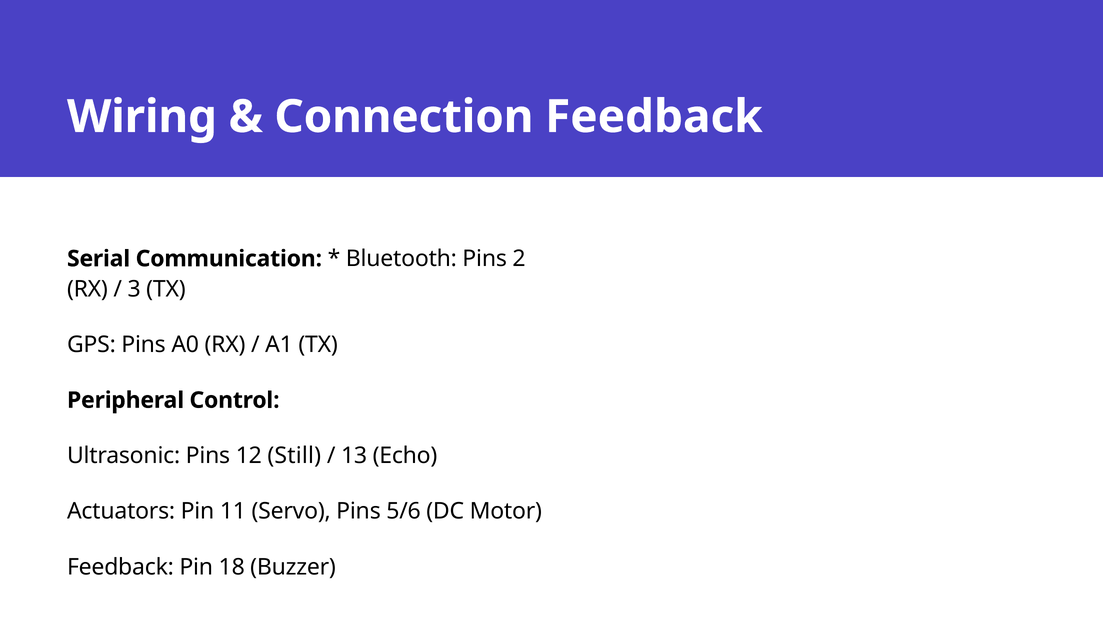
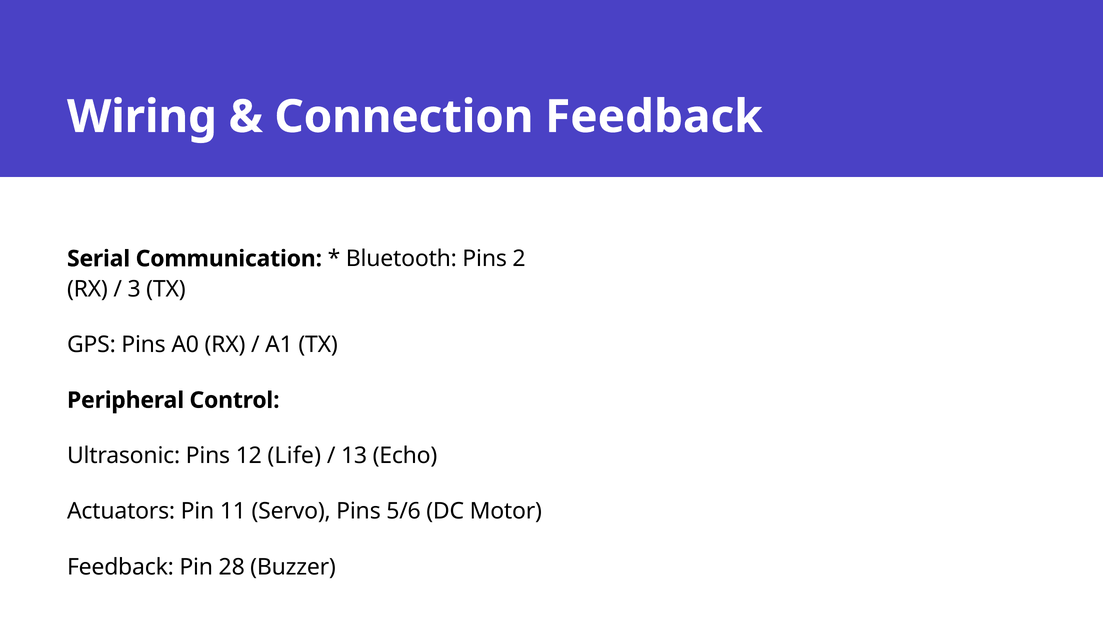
Still: Still -> Life
18: 18 -> 28
